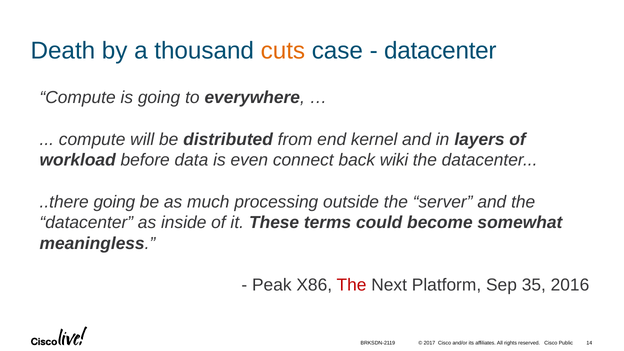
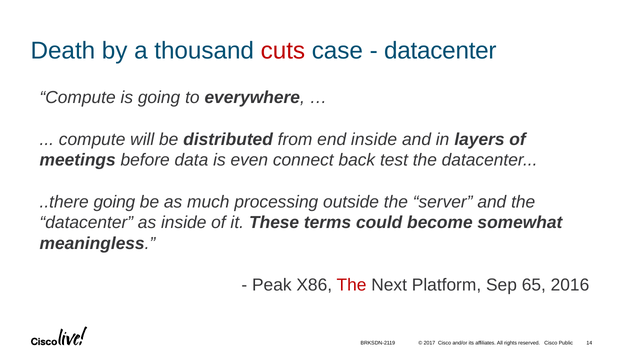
cuts colour: orange -> red
end kernel: kernel -> inside
workload: workload -> meetings
wiki: wiki -> test
35: 35 -> 65
